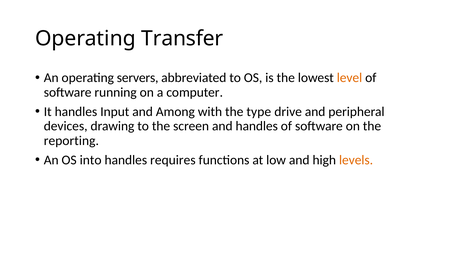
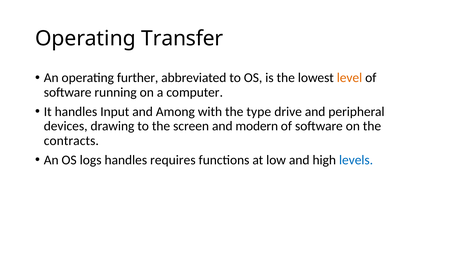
servers: servers -> further
and handles: handles -> modern
reporting: reporting -> contracts
into: into -> logs
levels colour: orange -> blue
